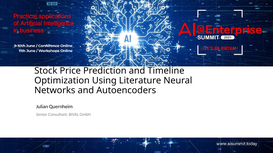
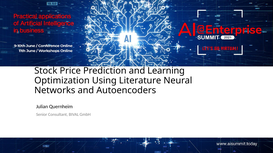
Timeline: Timeline -> Learning
